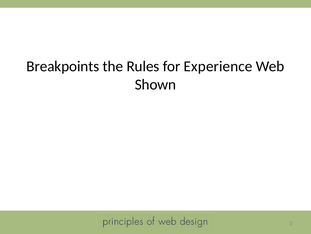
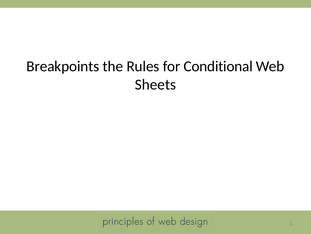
Experience: Experience -> Conditional
Shown: Shown -> Sheets
